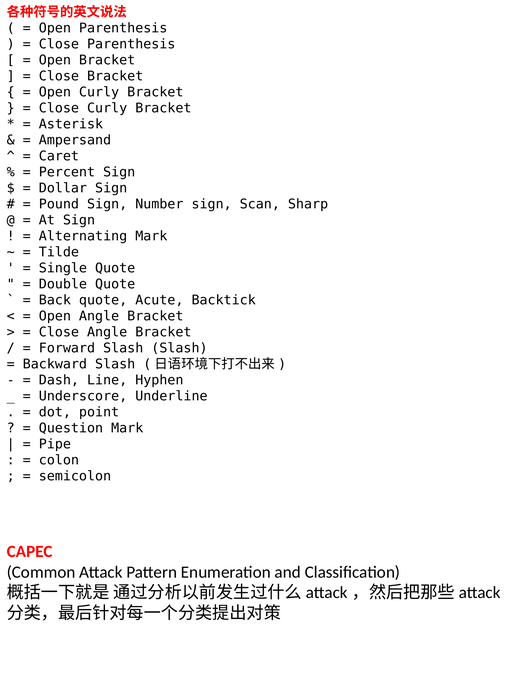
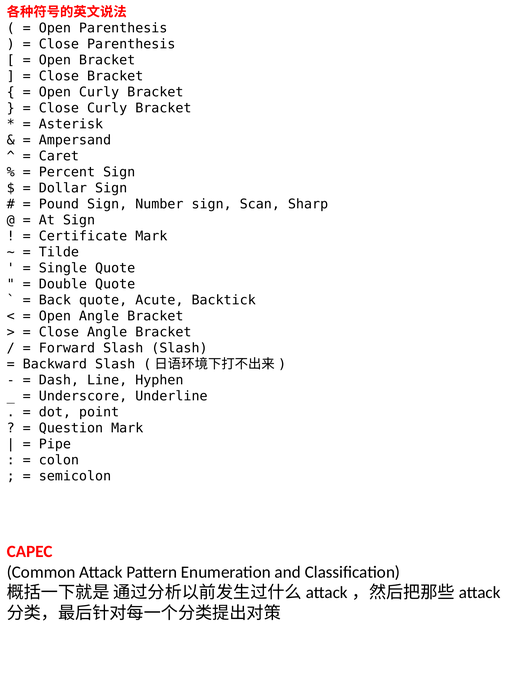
Alternating: Alternating -> Certificate
